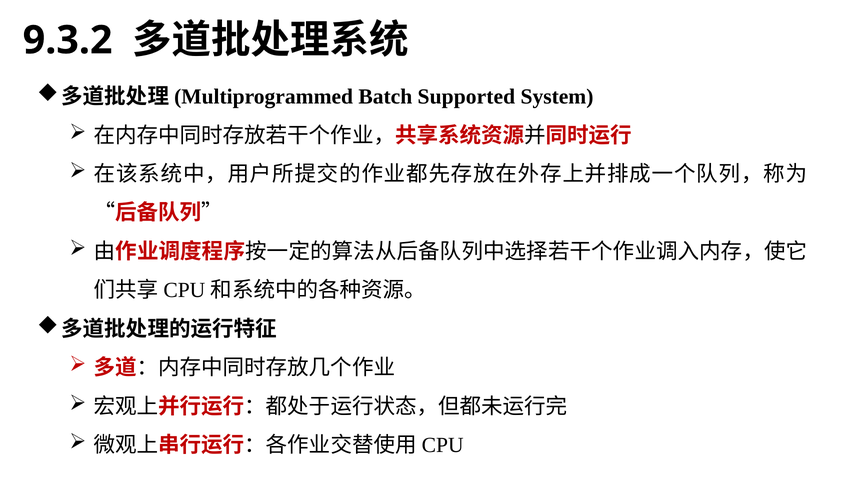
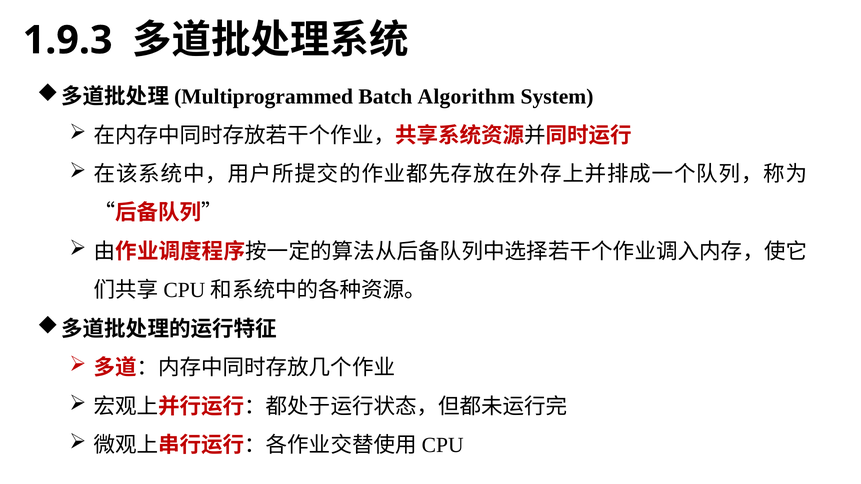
9.3.2: 9.3.2 -> 1.9.3
Supported: Supported -> Algorithm
